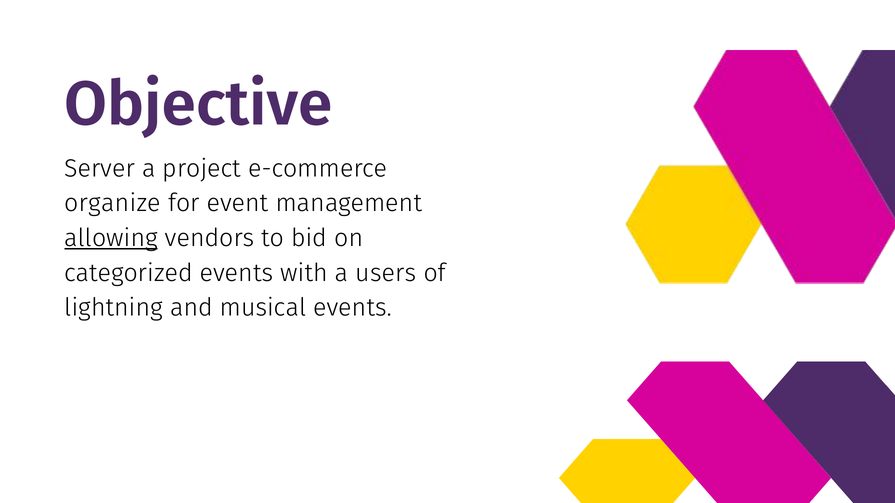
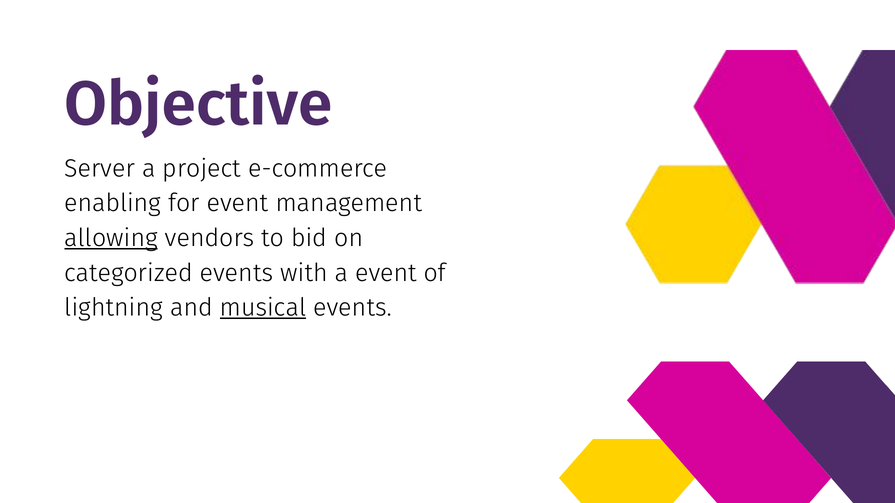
organize: organize -> enabling
a users: users -> event
musical underline: none -> present
